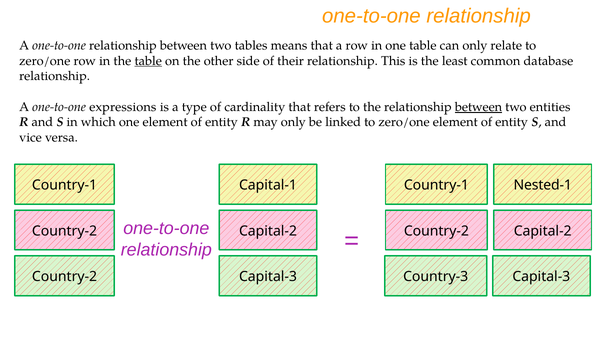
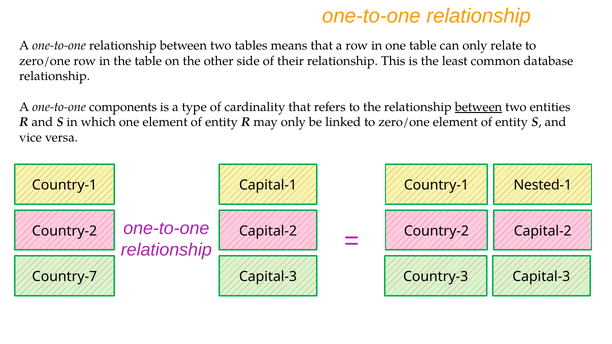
table at (148, 61) underline: present -> none
expressions: expressions -> components
Country-2 at (65, 277): Country-2 -> Country-7
